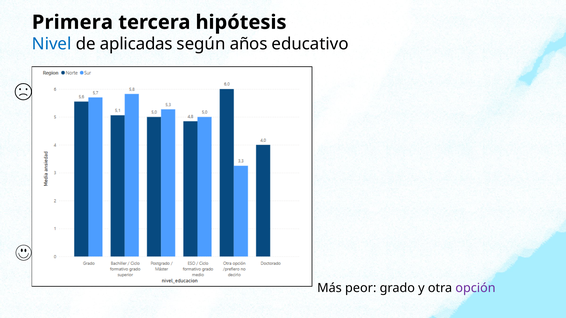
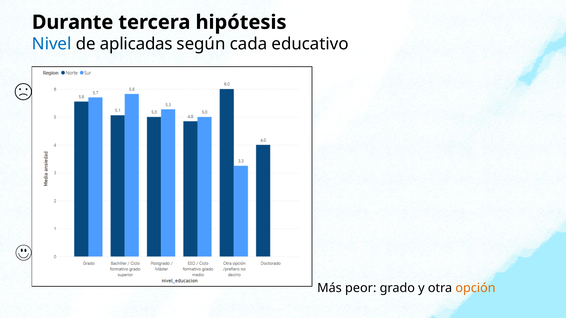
Primera: Primera -> Durante
años: años -> cada
opción colour: purple -> orange
